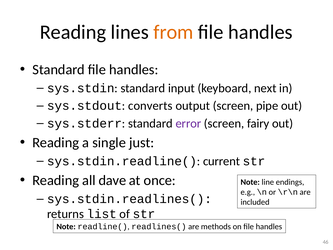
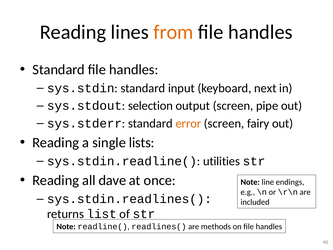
converts: converts -> selection
error colour: purple -> orange
just: just -> lists
current: current -> utilities
